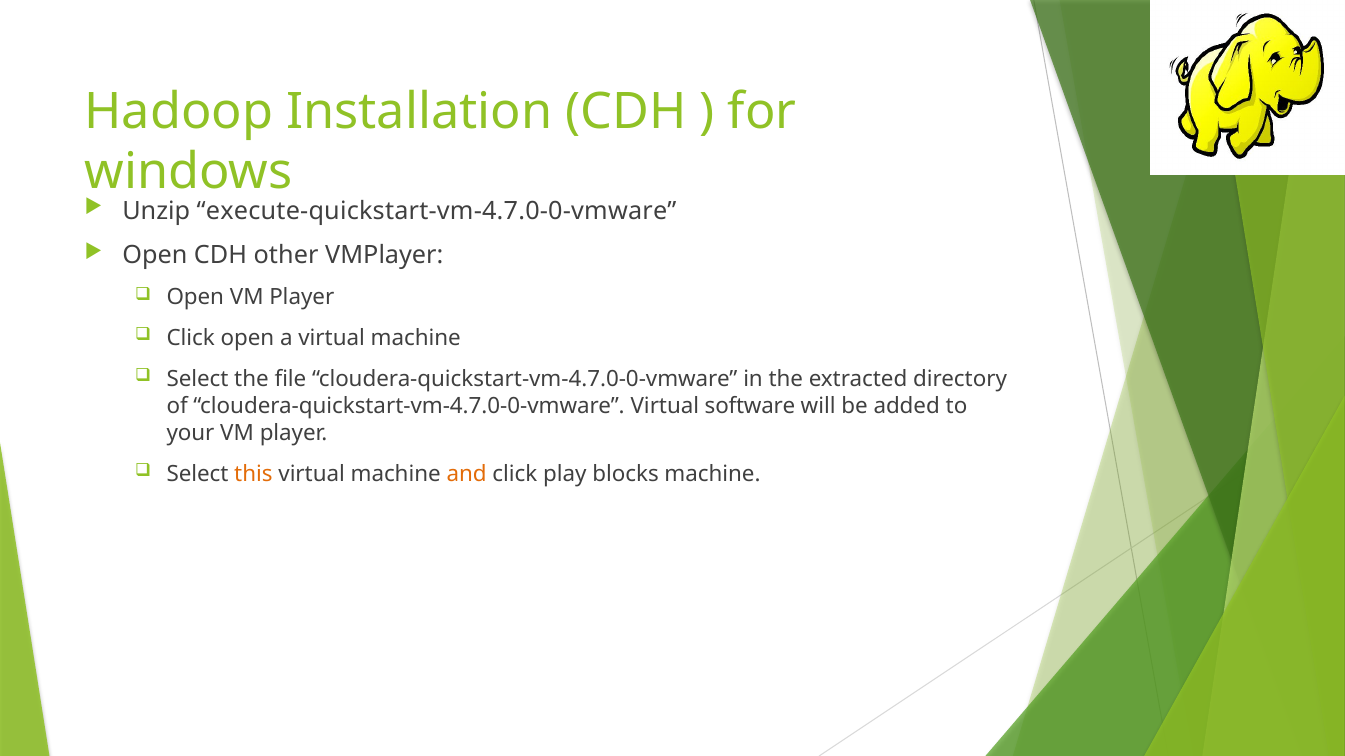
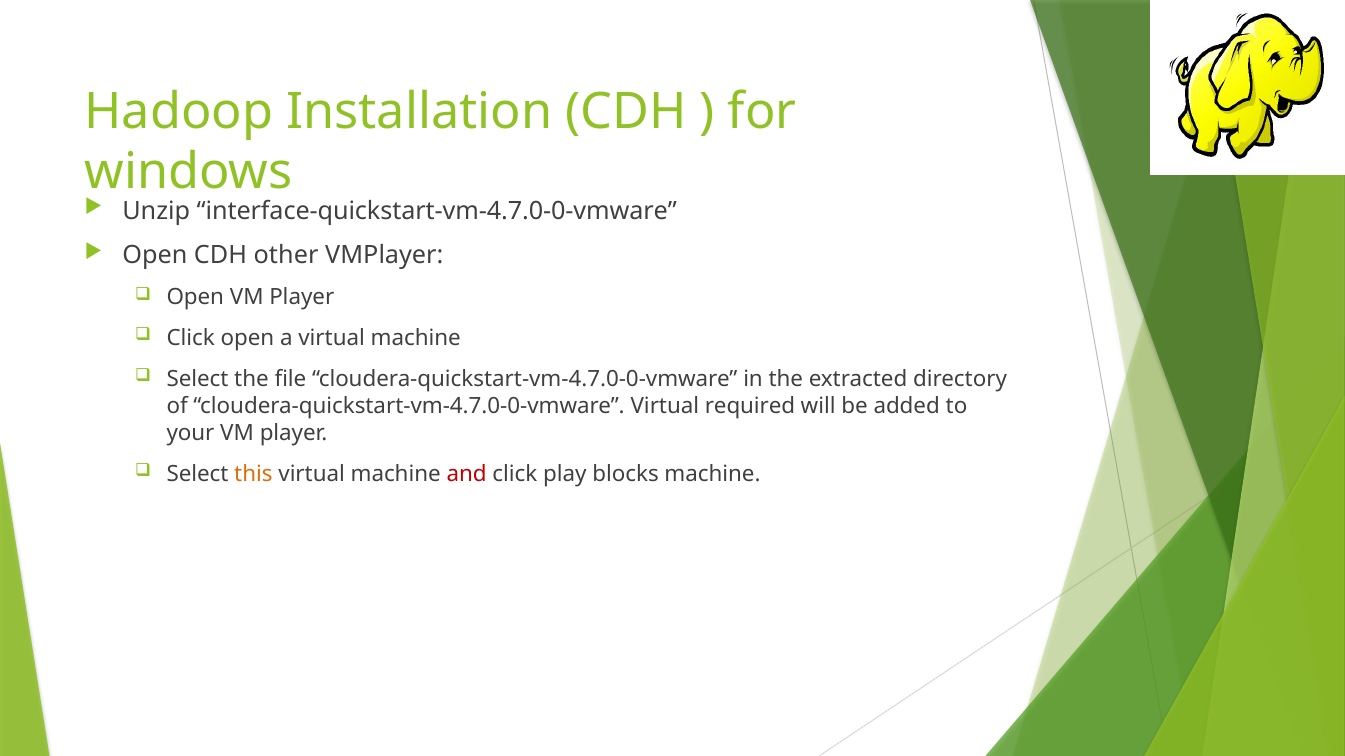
execute-quickstart-vm-4.7.0-0-vmware: execute-quickstart-vm-4.7.0-0-vmware -> interface-quickstart-vm-4.7.0-0-vmware
software: software -> required
and colour: orange -> red
